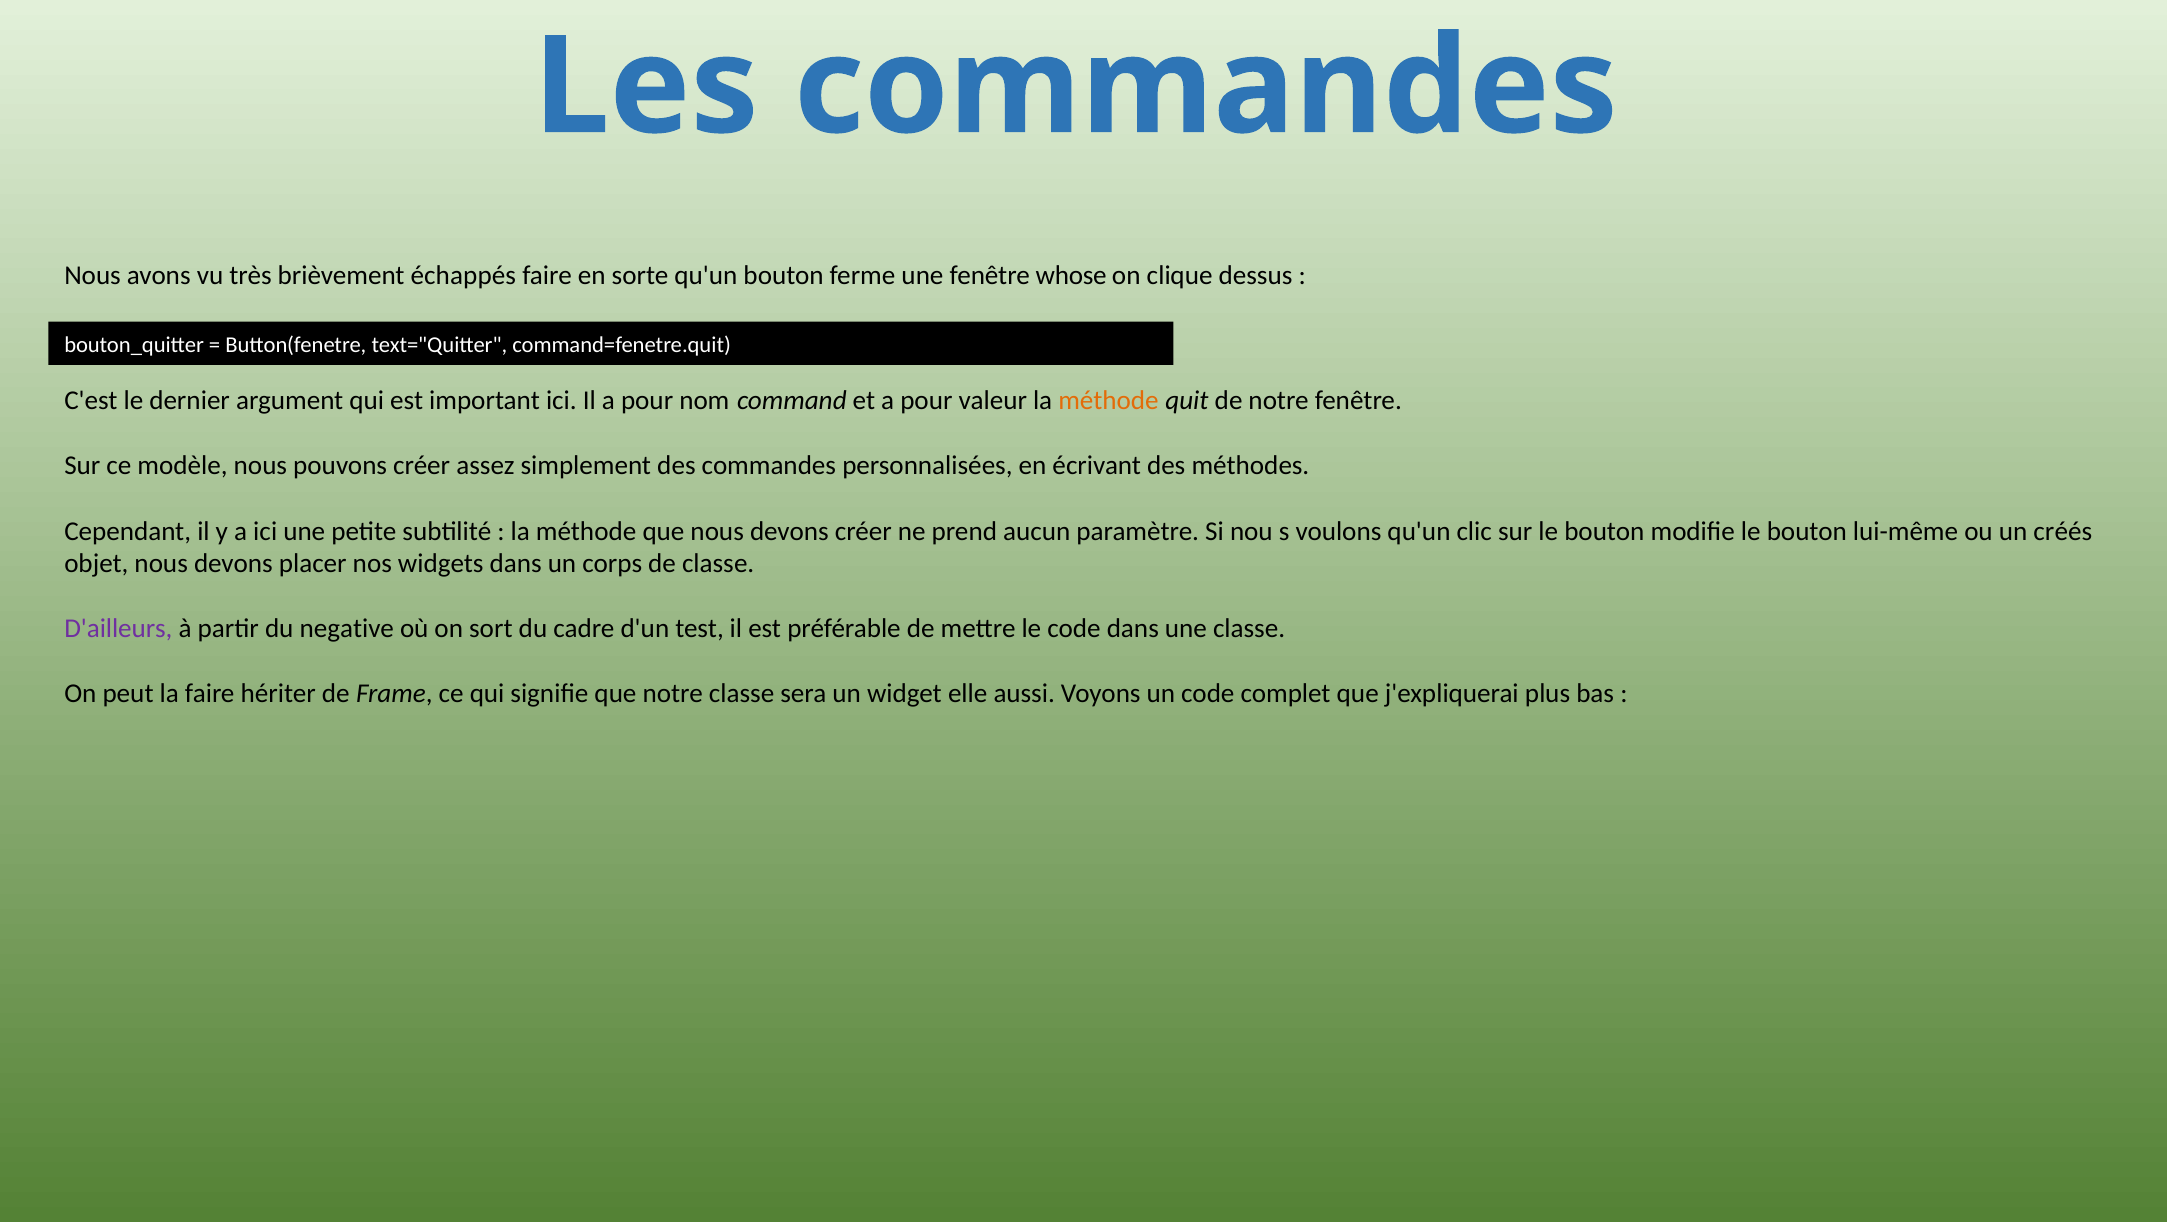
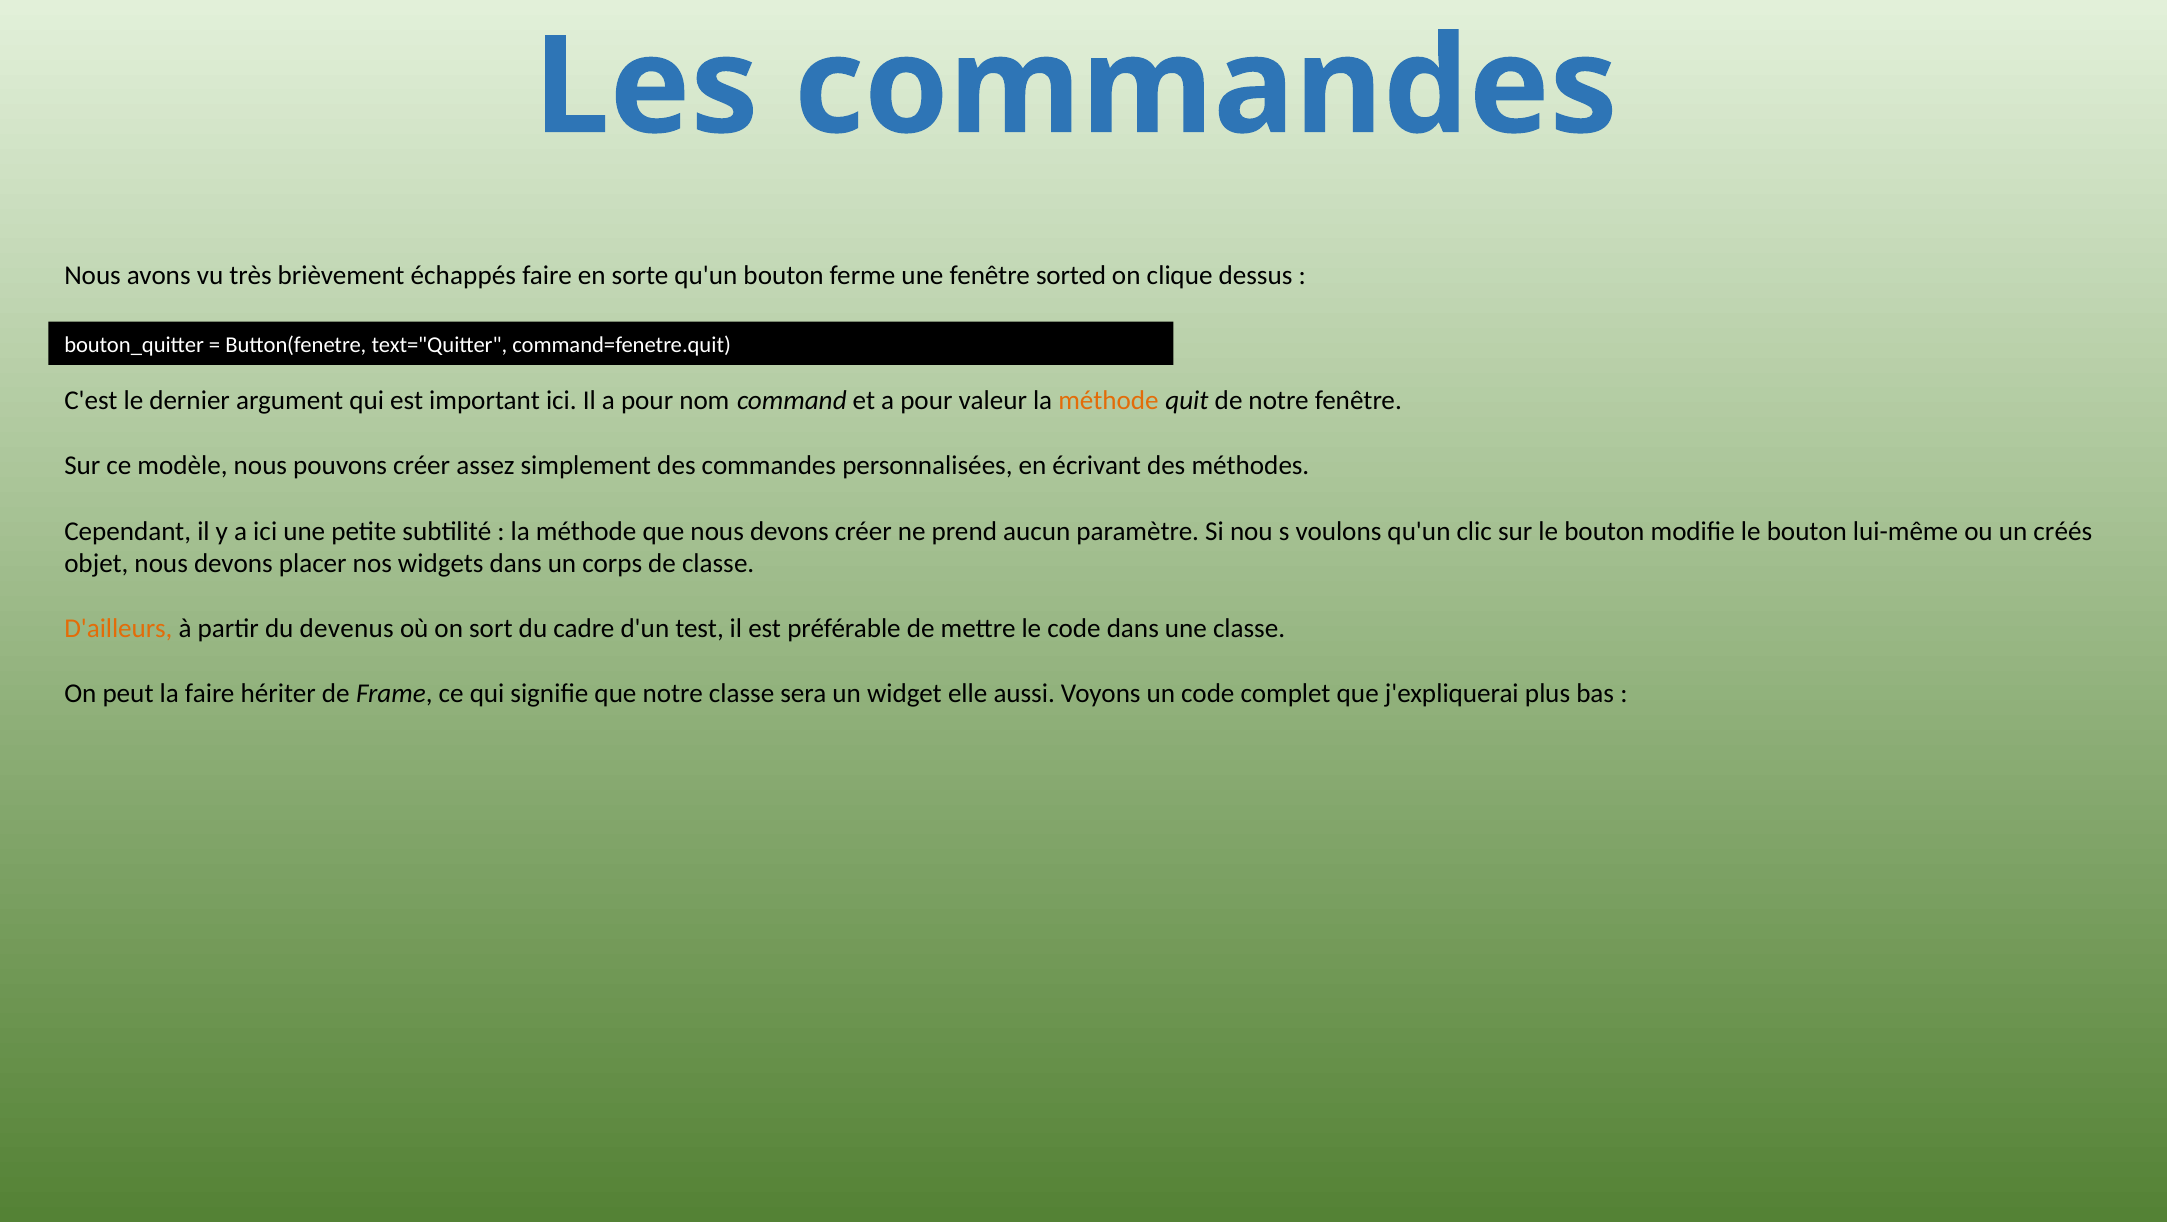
whose: whose -> sorted
D'ailleurs colour: purple -> orange
negative: negative -> devenus
